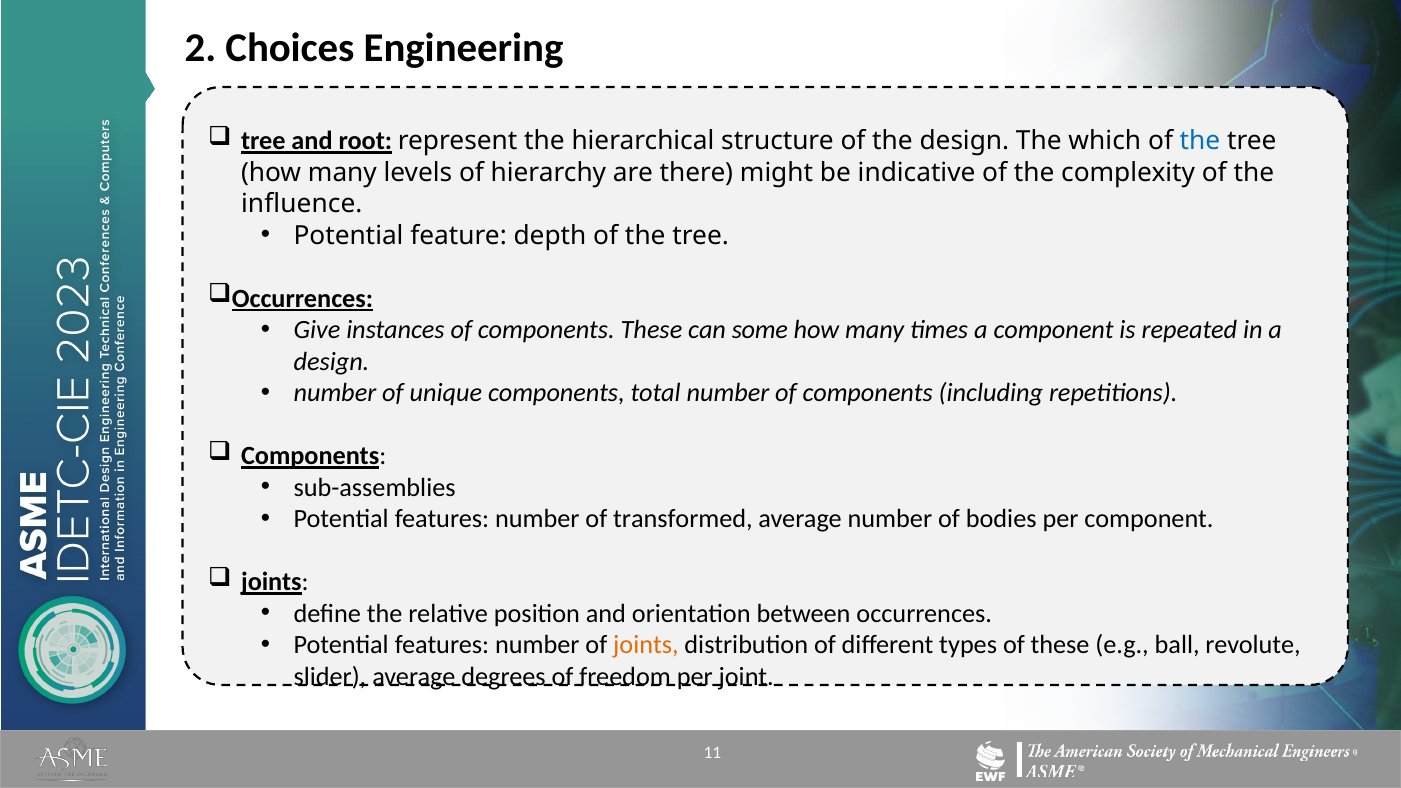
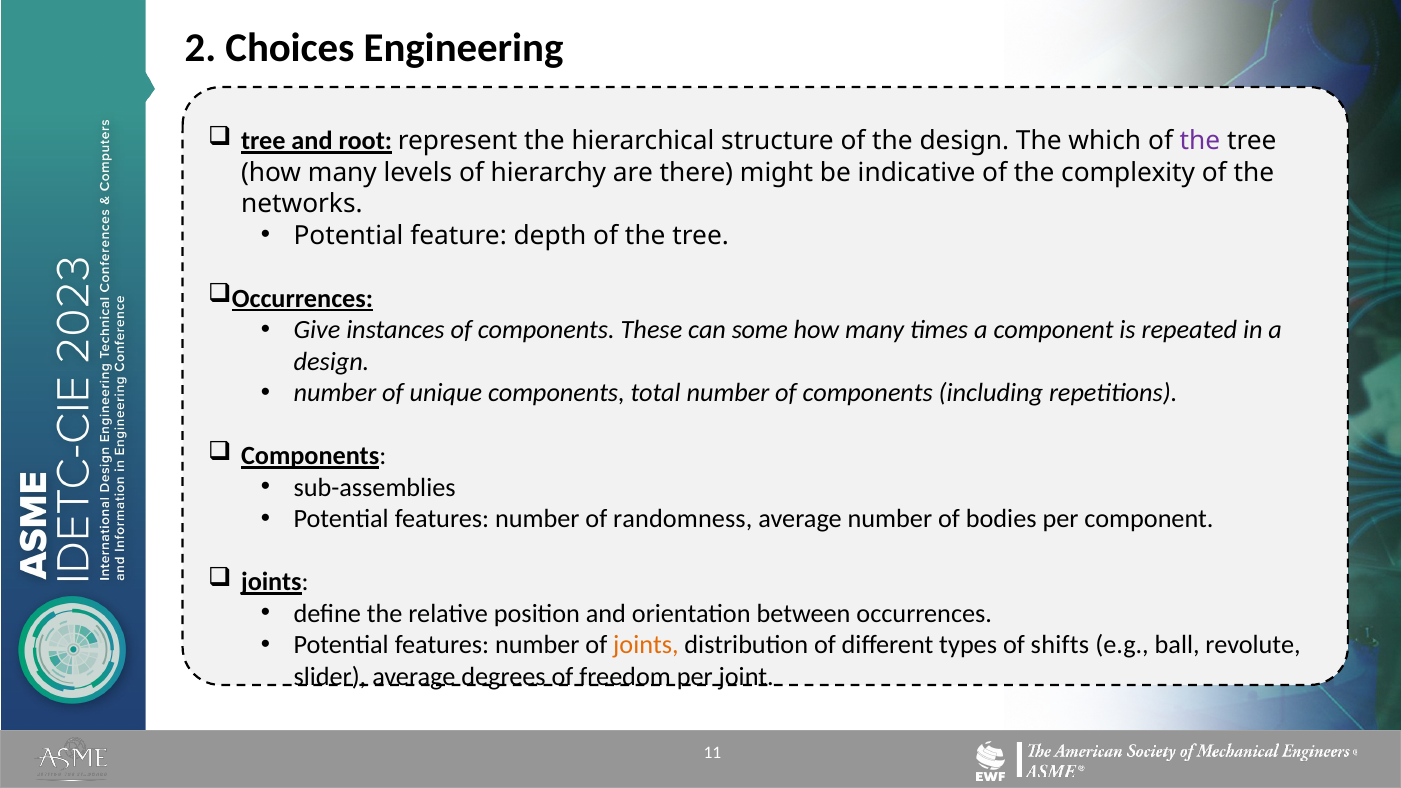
the at (1200, 141) colour: blue -> purple
influence: influence -> networks
transformed: transformed -> randomness
of these: these -> shifts
